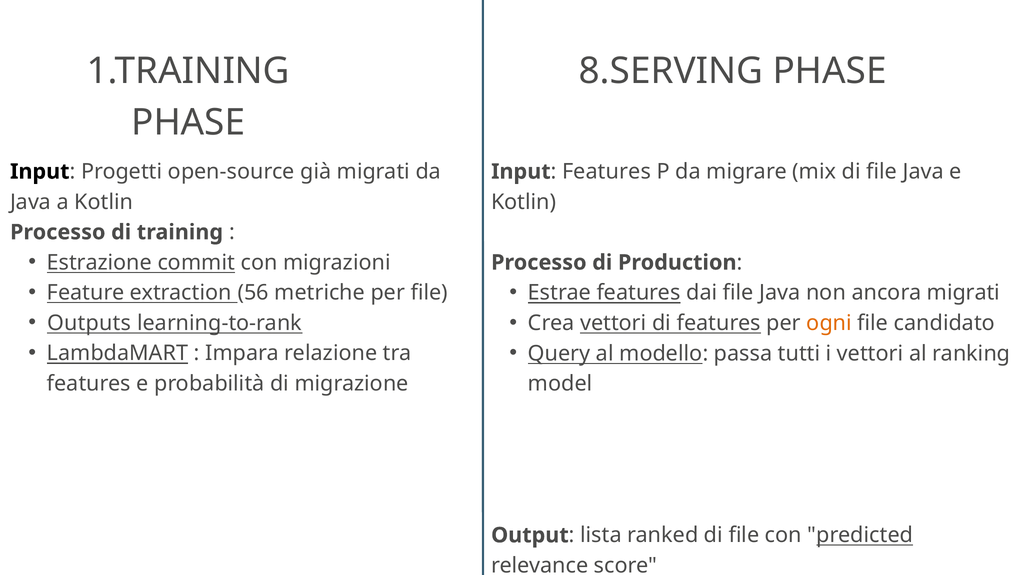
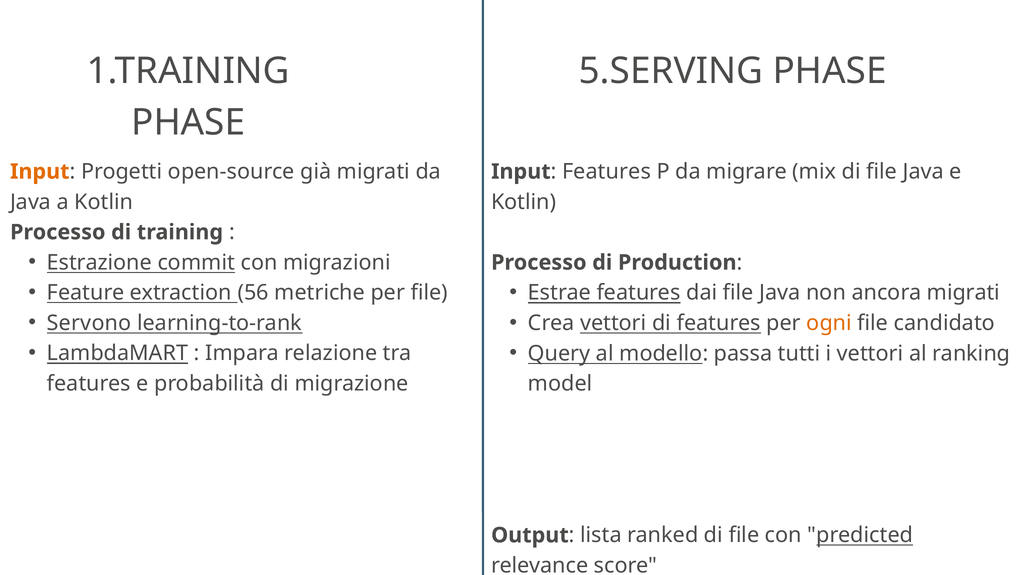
8.SERVING: 8.SERVING -> 5.SERVING
Input at (40, 172) colour: black -> orange
Outputs: Outputs -> Servono
